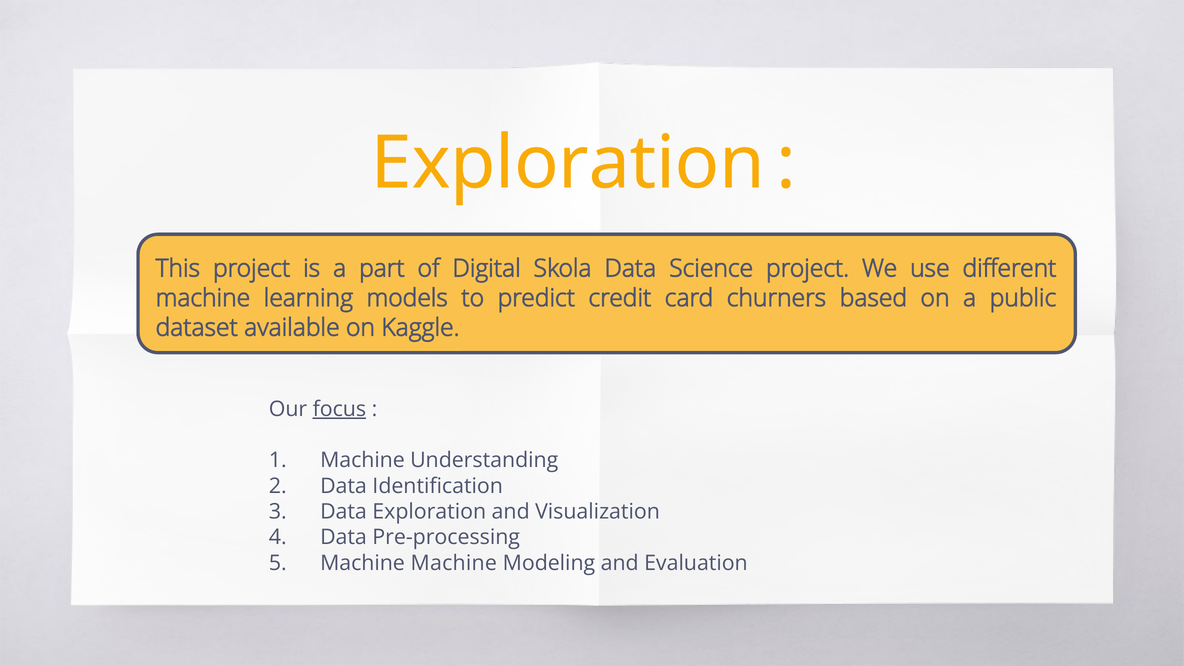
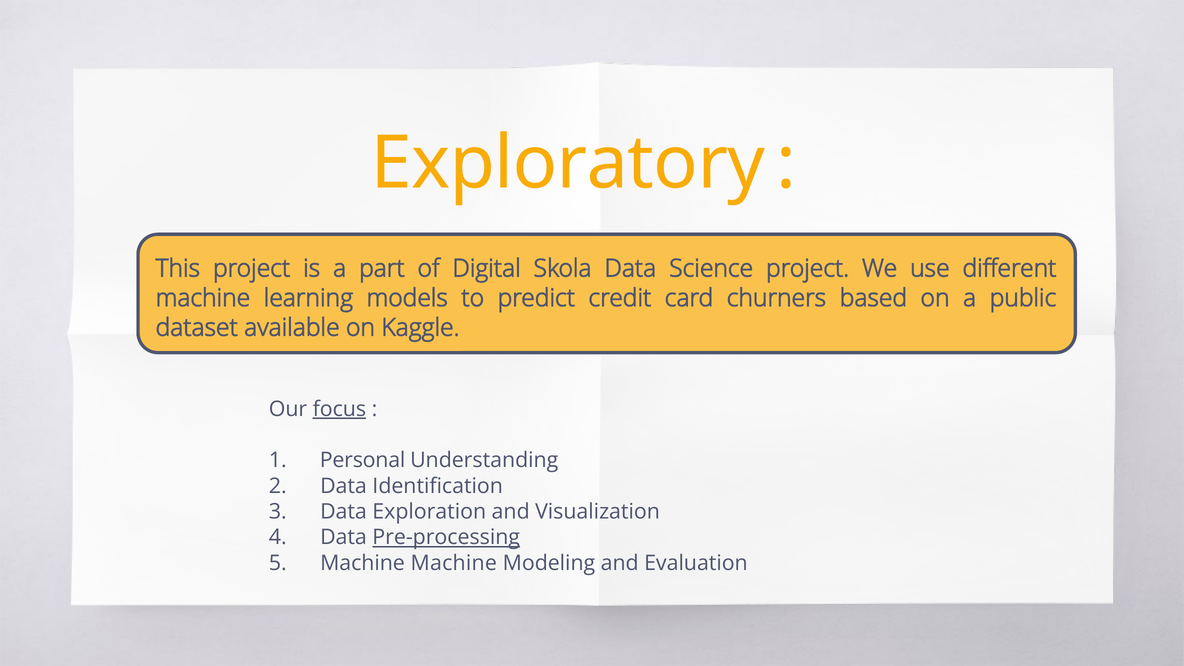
Exploration at (568, 163): Exploration -> Exploratory
Machine at (362, 460): Machine -> Personal
Pre-processing underline: none -> present
